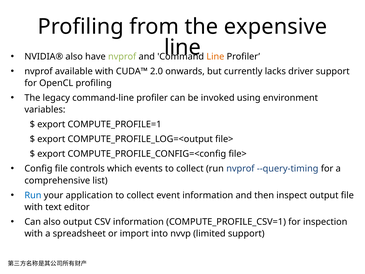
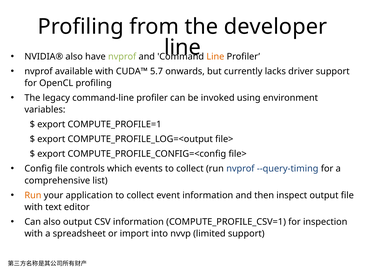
expensive: expensive -> developer
2.0: 2.0 -> 5.7
Run at (33, 195) colour: blue -> orange
